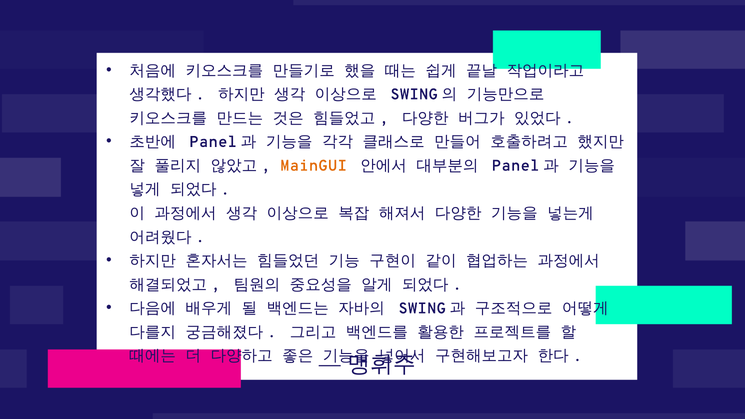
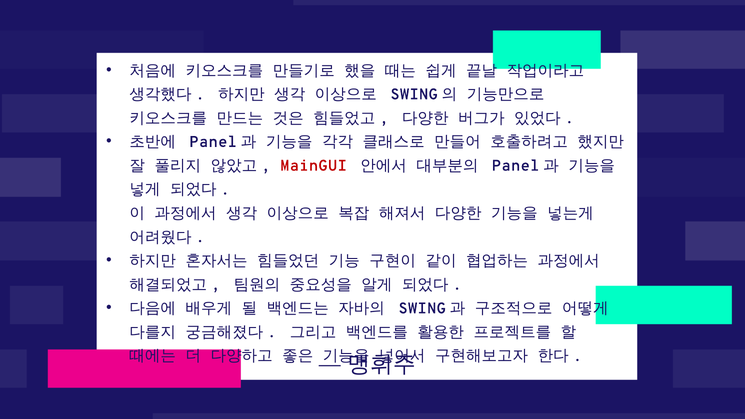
MainGUI colour: orange -> red
